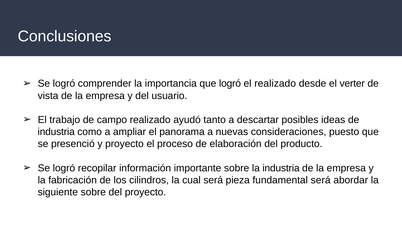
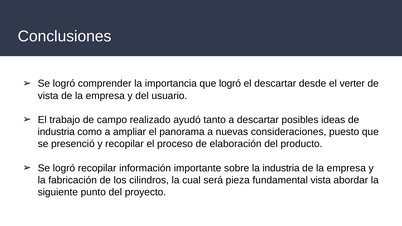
el realizado: realizado -> descartar
y proyecto: proyecto -> recopilar
fundamental será: será -> vista
siguiente sobre: sobre -> punto
